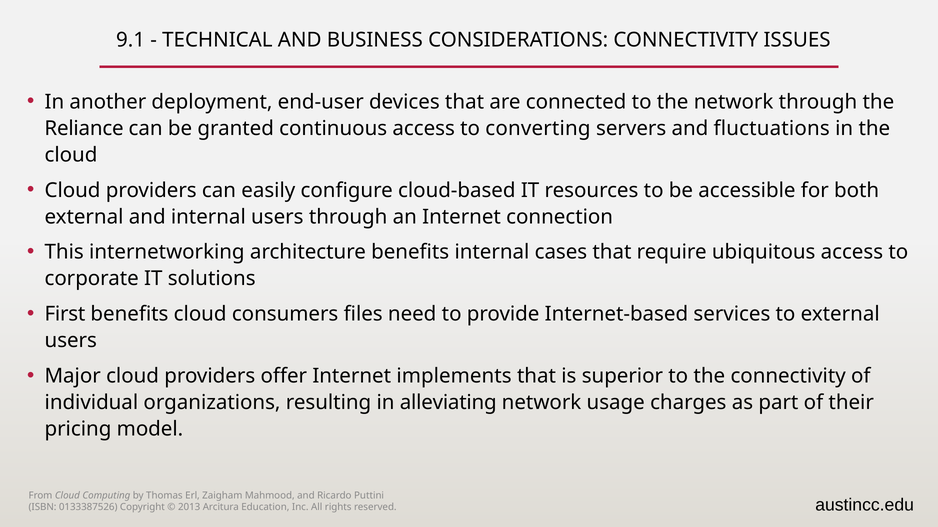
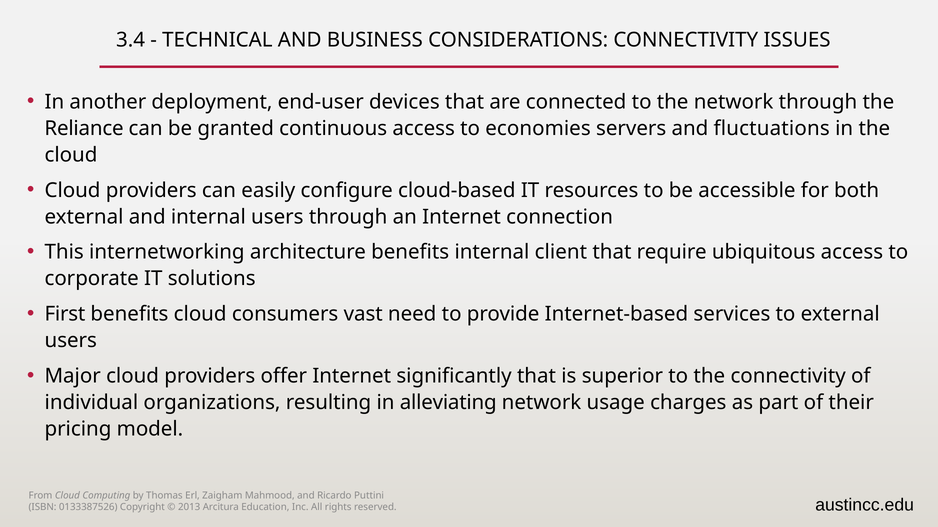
9.1: 9.1 -> 3.4
converting: converting -> economies
cases: cases -> client
files: files -> vast
implements: implements -> significantly
